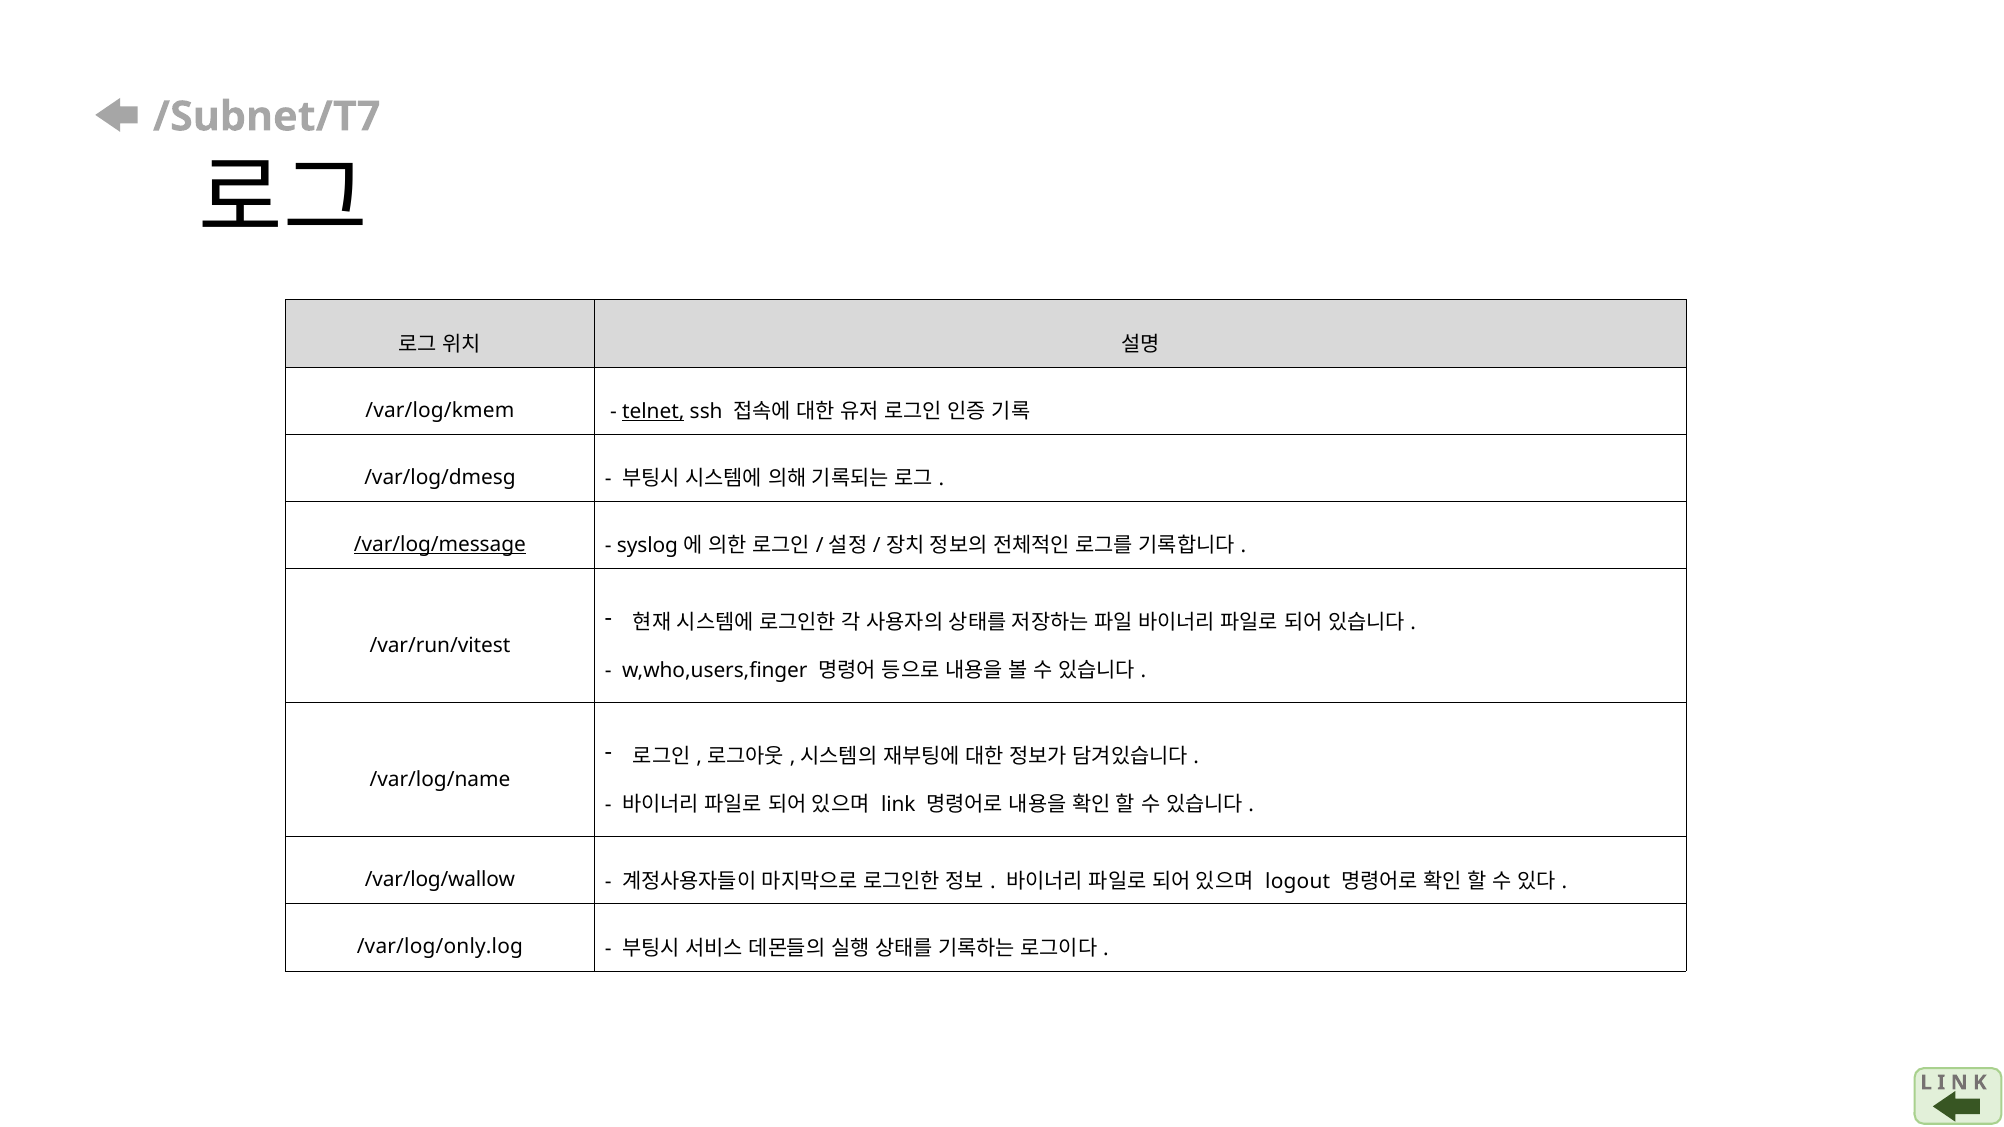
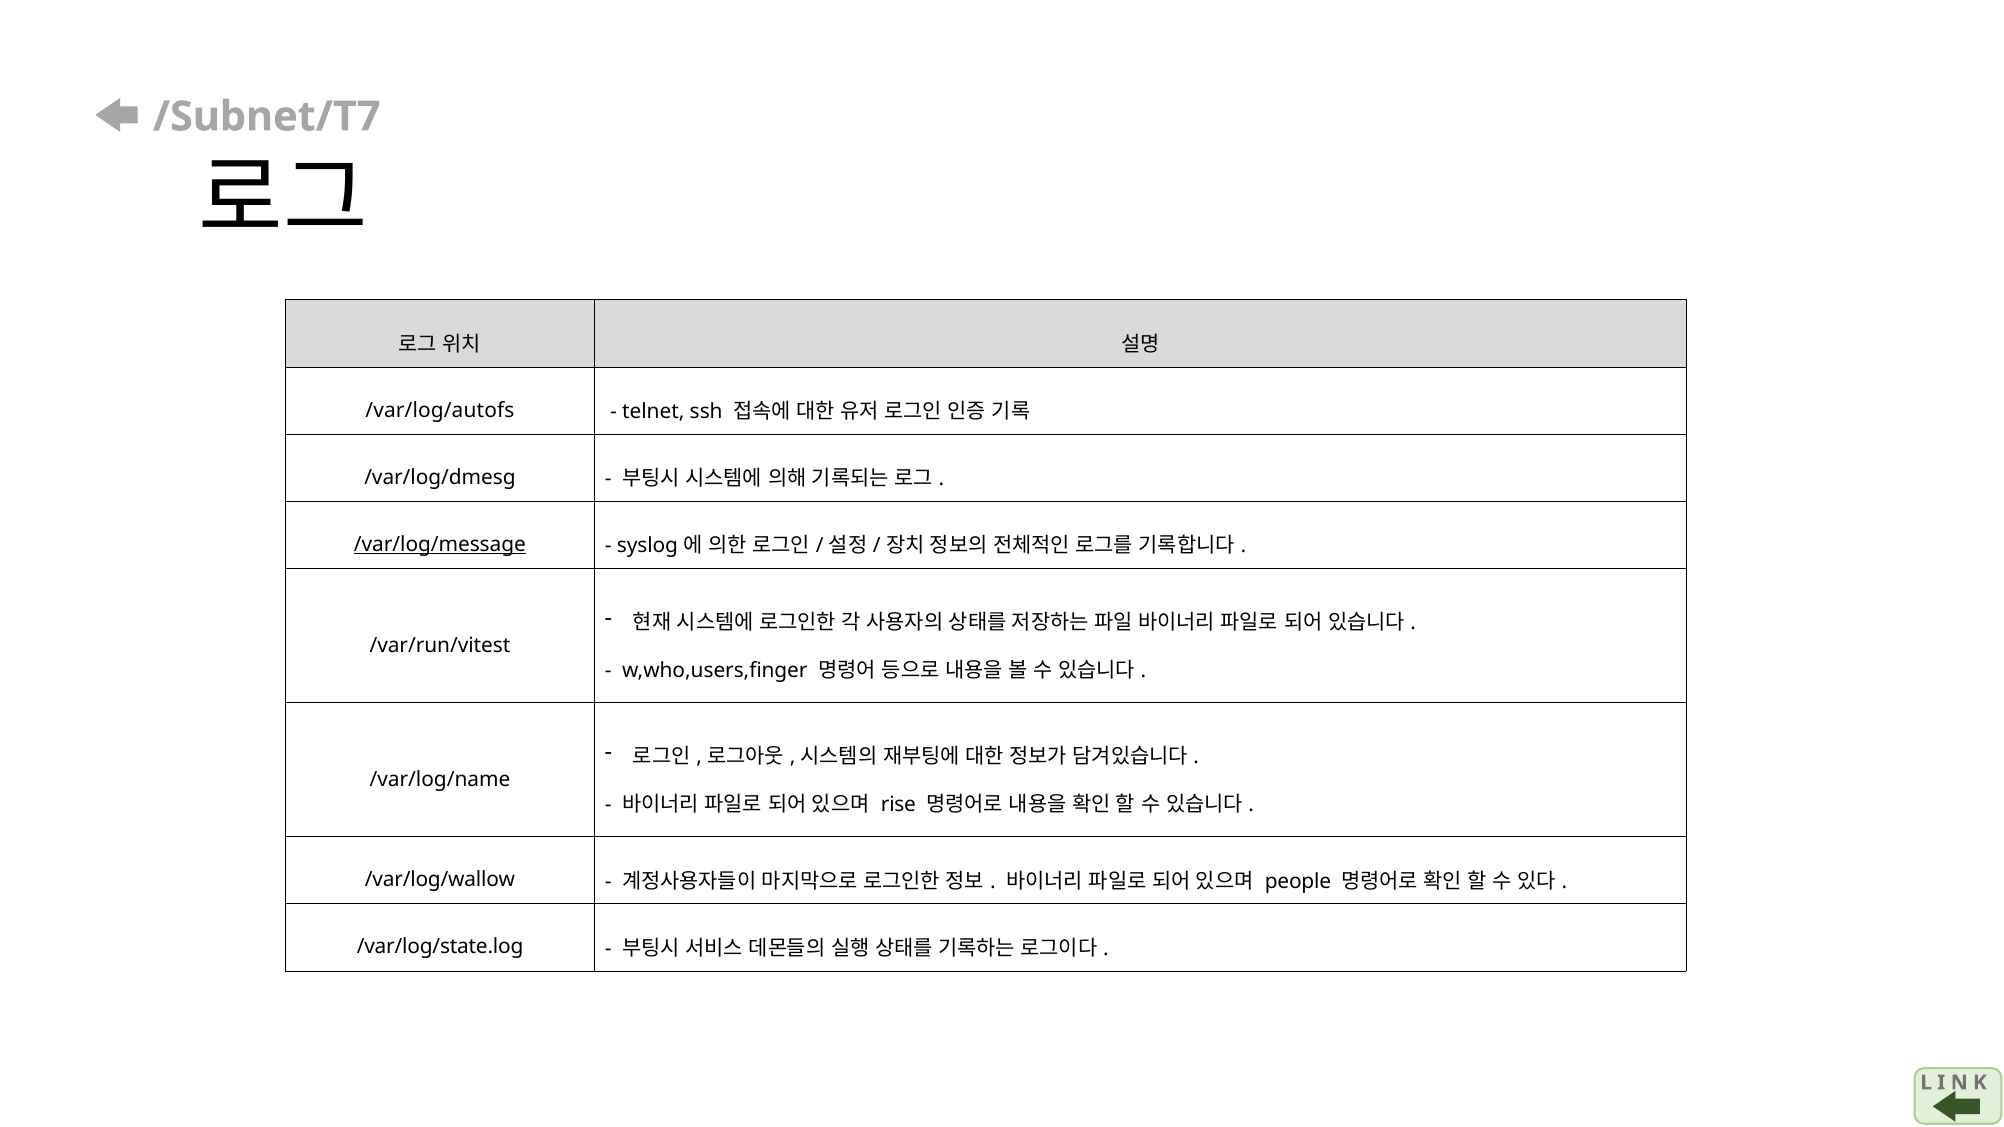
/var/log/kmem: /var/log/kmem -> /var/log/autofs
telnet underline: present -> none
link: link -> rise
logout: logout -> people
/var/log/only.log: /var/log/only.log -> /var/log/state.log
